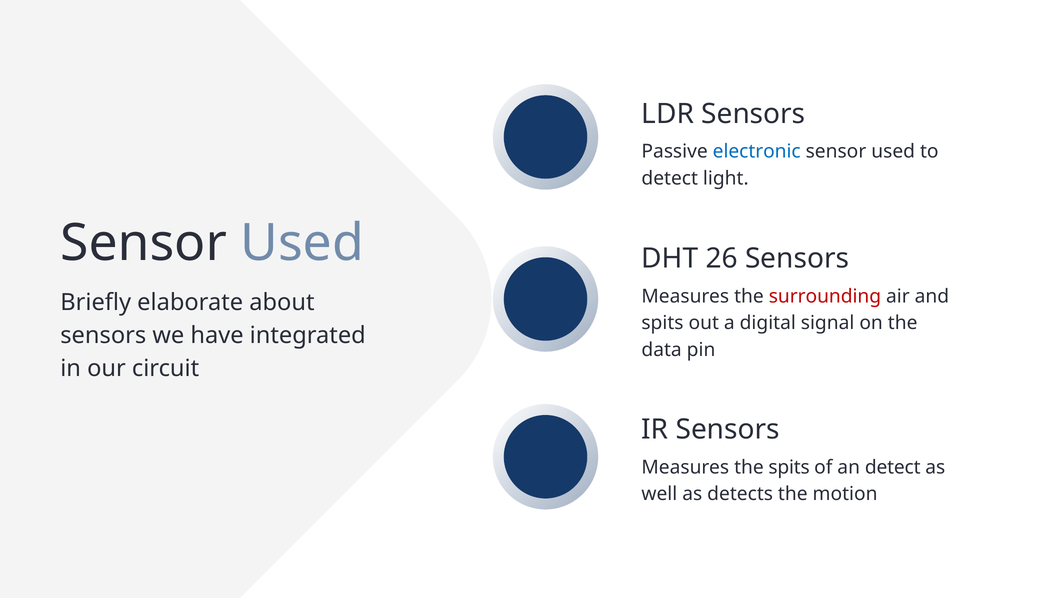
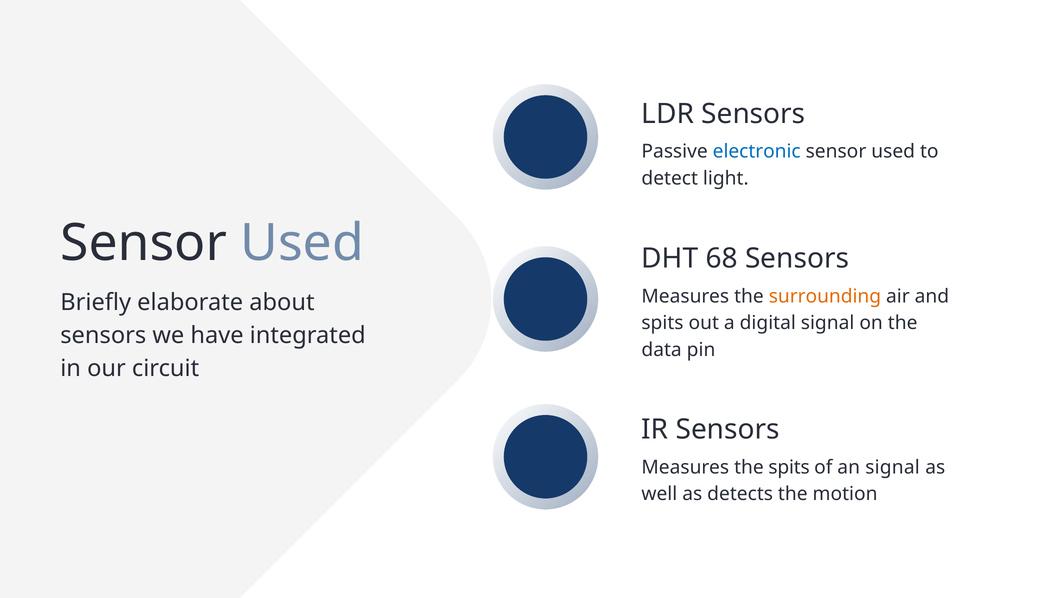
26: 26 -> 68
surrounding colour: red -> orange
an detect: detect -> signal
